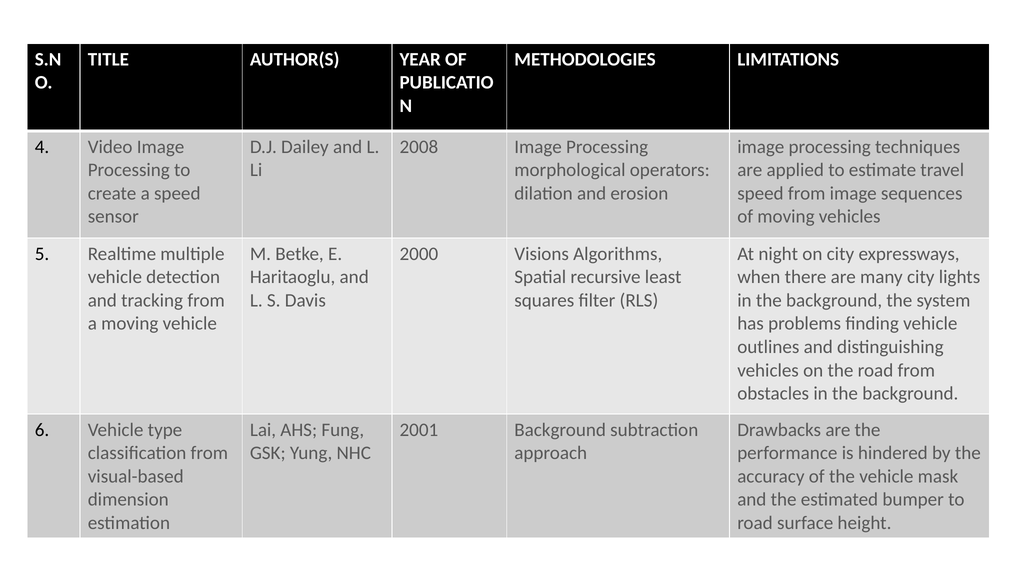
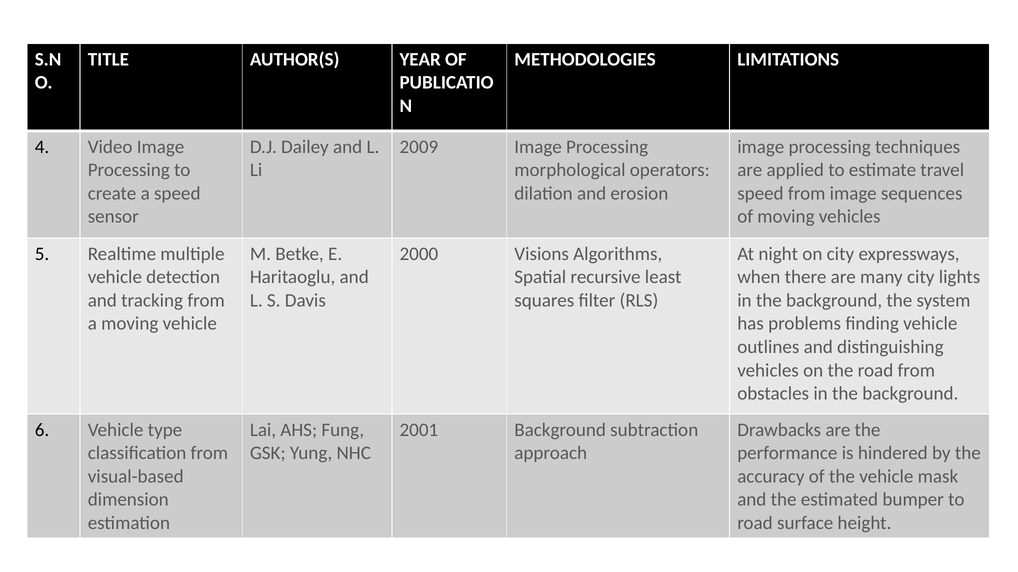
2008: 2008 -> 2009
